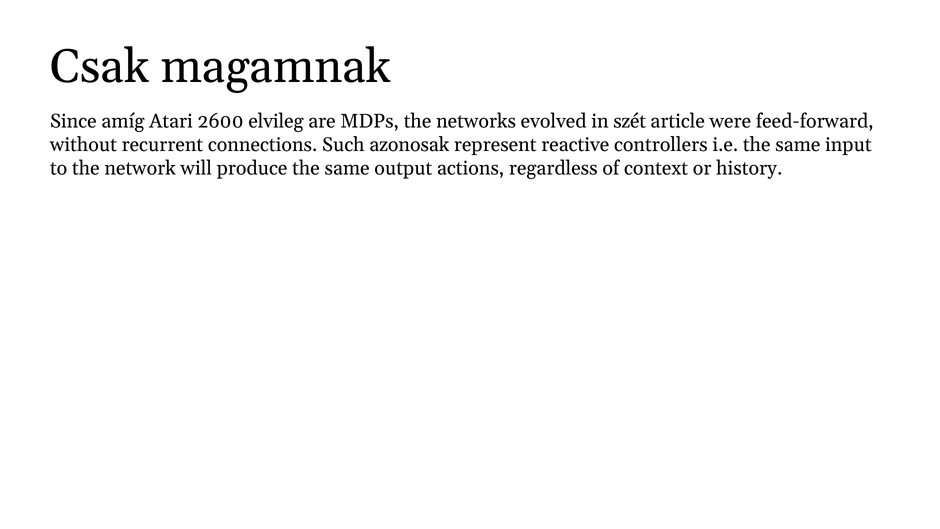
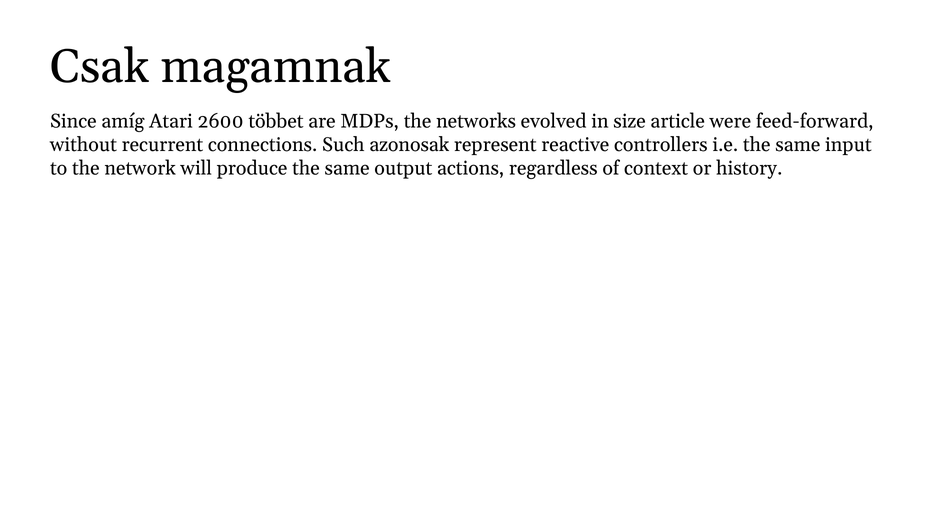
elvileg: elvileg -> többet
szét: szét -> size
